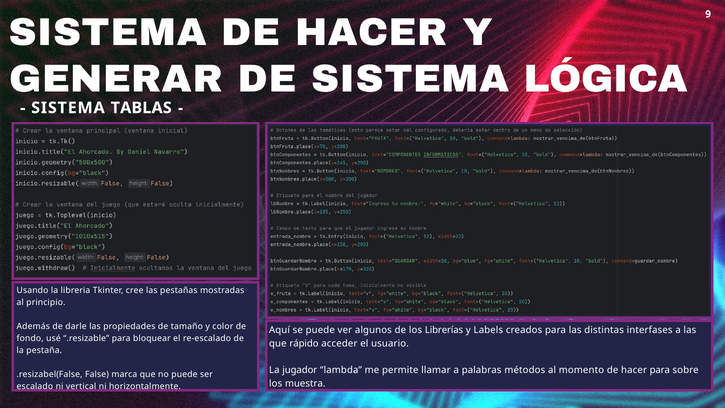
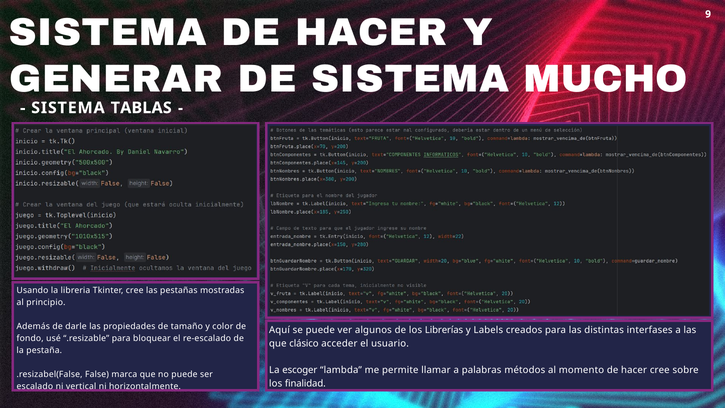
LÓGICA: LÓGICA -> MUCHO
rápido: rápido -> clásico
jugador: jugador -> escoger
hacer para: para -> cree
muestra: muestra -> finalidad
